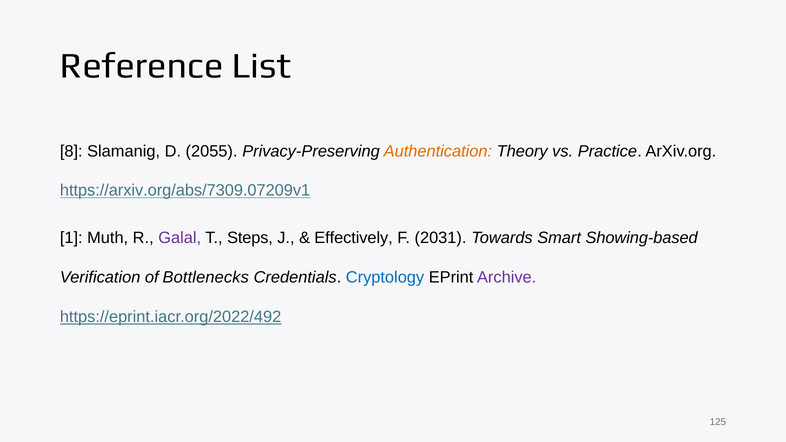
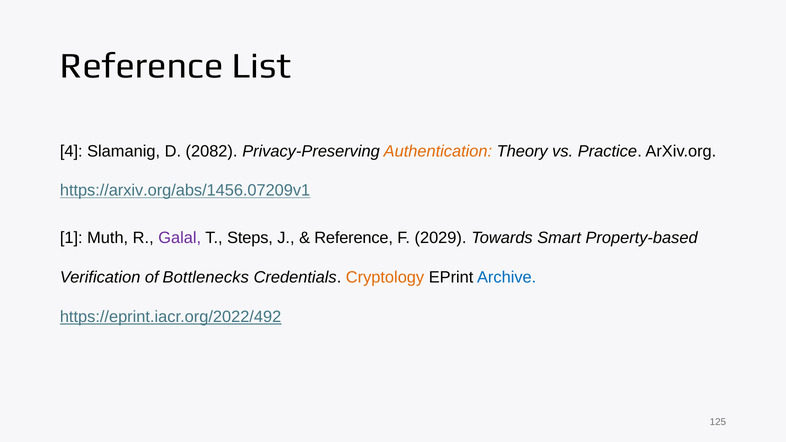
8: 8 -> 4
2055: 2055 -> 2082
https://arxiv.org/abs/7309.07209v1: https://arxiv.org/abs/7309.07209v1 -> https://arxiv.org/abs/1456.07209v1
Effectively at (354, 238): Effectively -> Reference
2031: 2031 -> 2029
Showing-based: Showing-based -> Property-based
Cryptology colour: blue -> orange
Archive colour: purple -> blue
